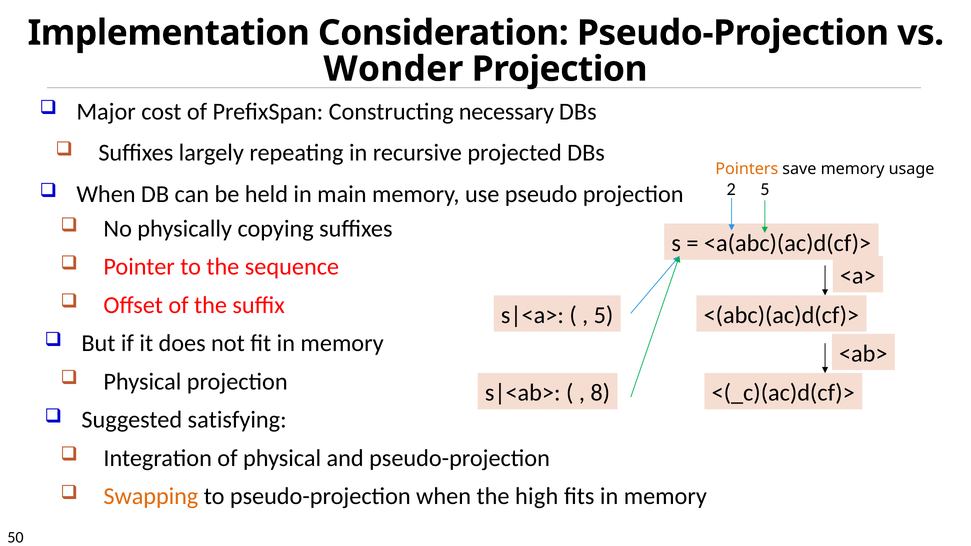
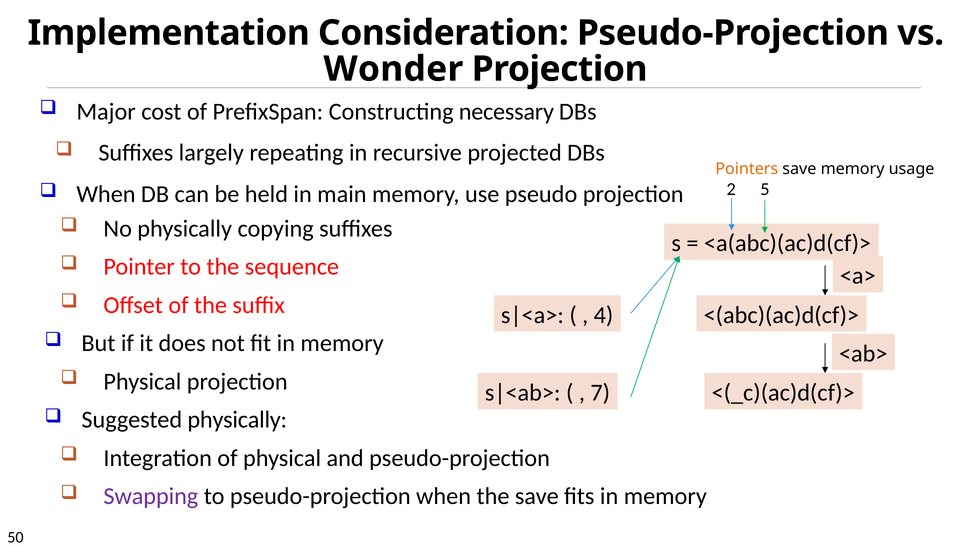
5 at (604, 315): 5 -> 4
8: 8 -> 7
Suggested satisfying: satisfying -> physically
Swapping colour: orange -> purple
the high: high -> save
